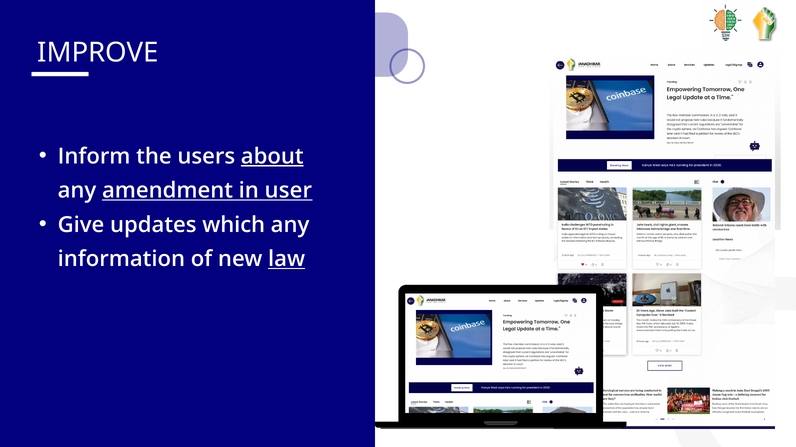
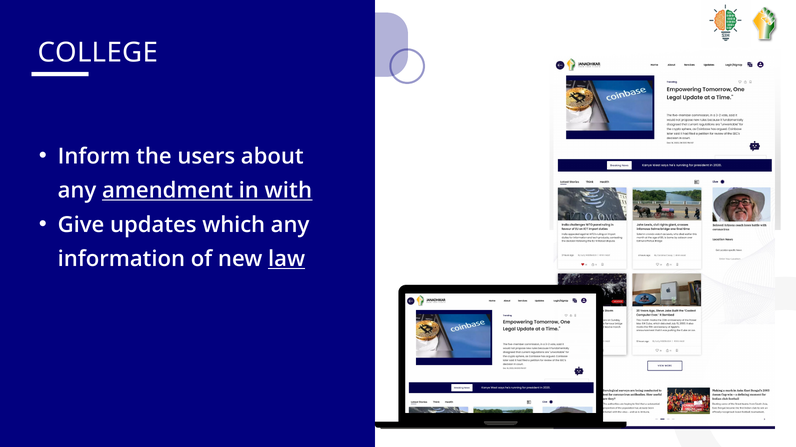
IMPROVE: IMPROVE -> COLLEGE
about underline: present -> none
user: user -> with
